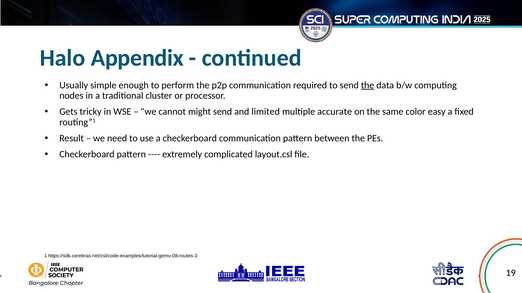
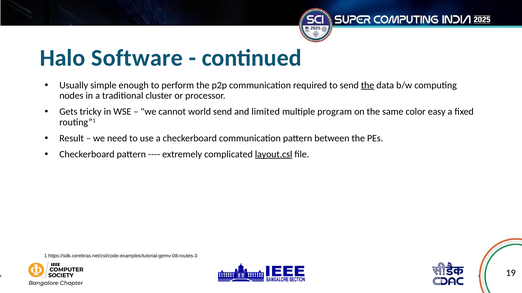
Appendix: Appendix -> Software
might: might -> world
accurate: accurate -> program
layout.csl underline: none -> present
